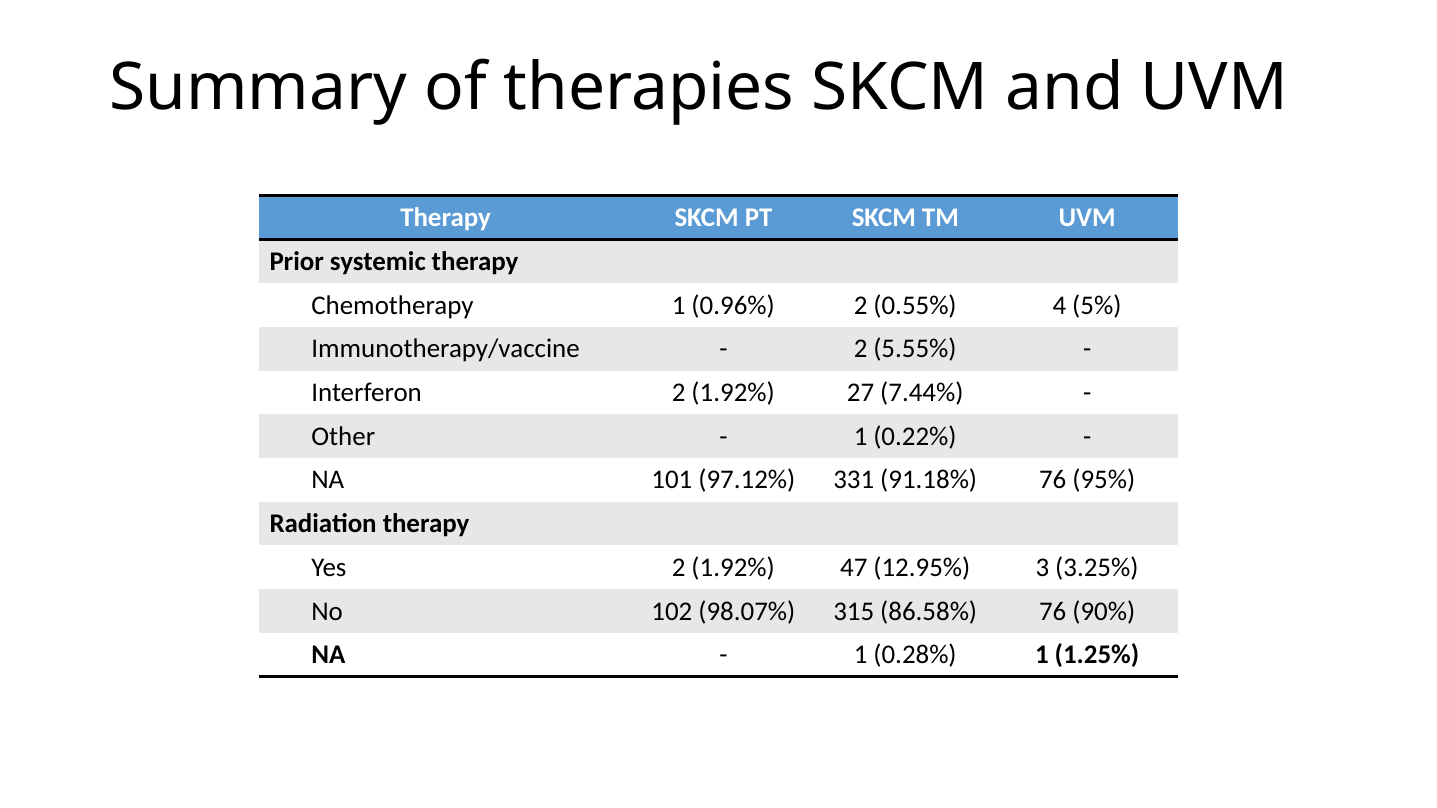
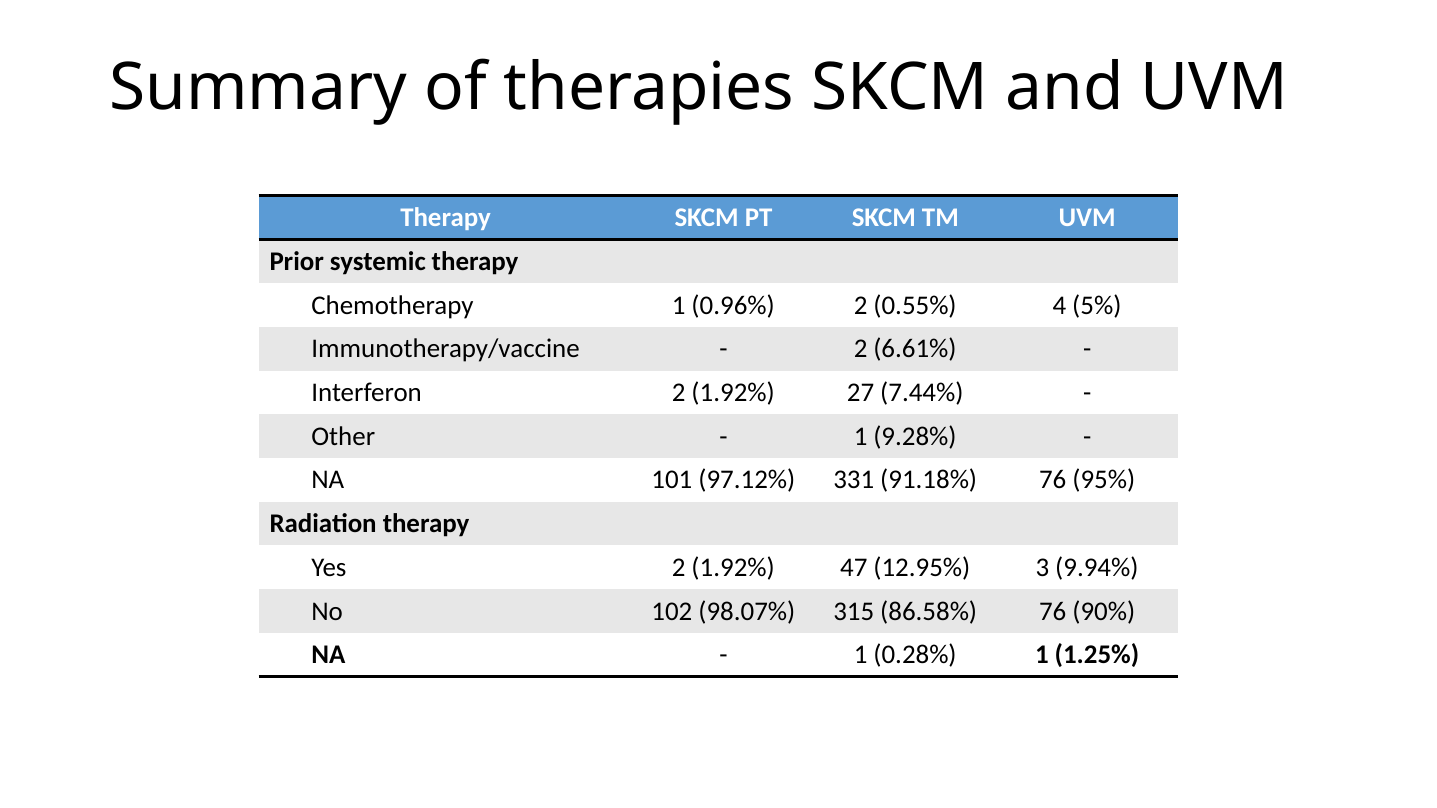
5.55%: 5.55% -> 6.61%
0.22%: 0.22% -> 9.28%
3.25%: 3.25% -> 9.94%
